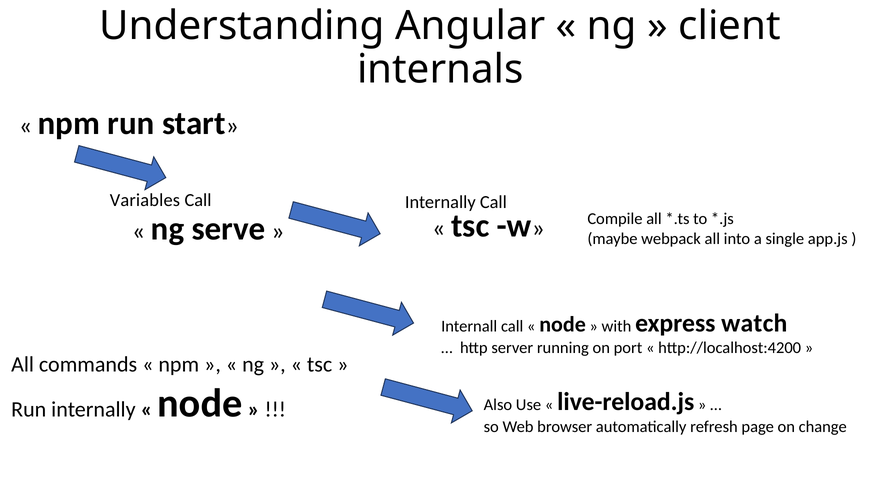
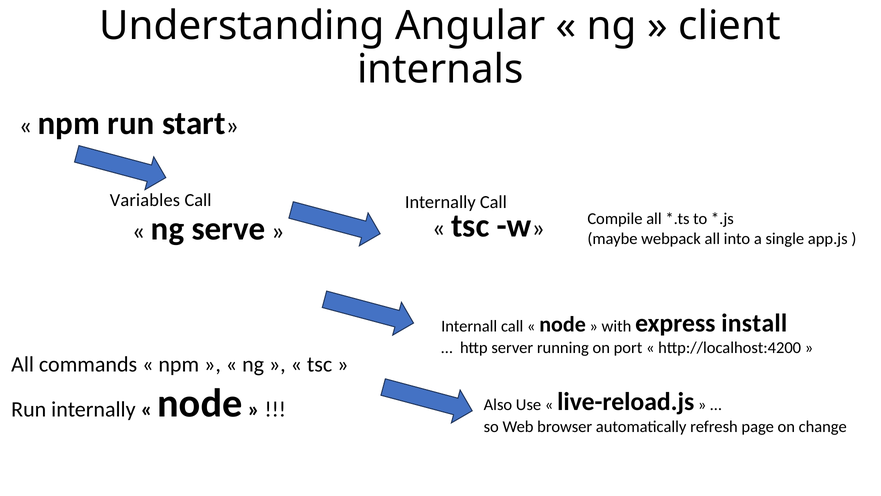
watch: watch -> install
